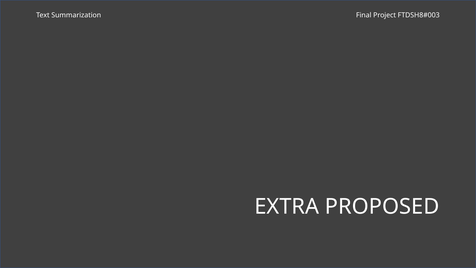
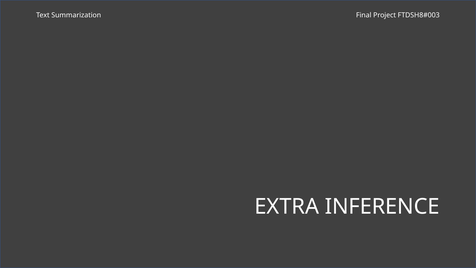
PROPOSED: PROPOSED -> INFERENCE
